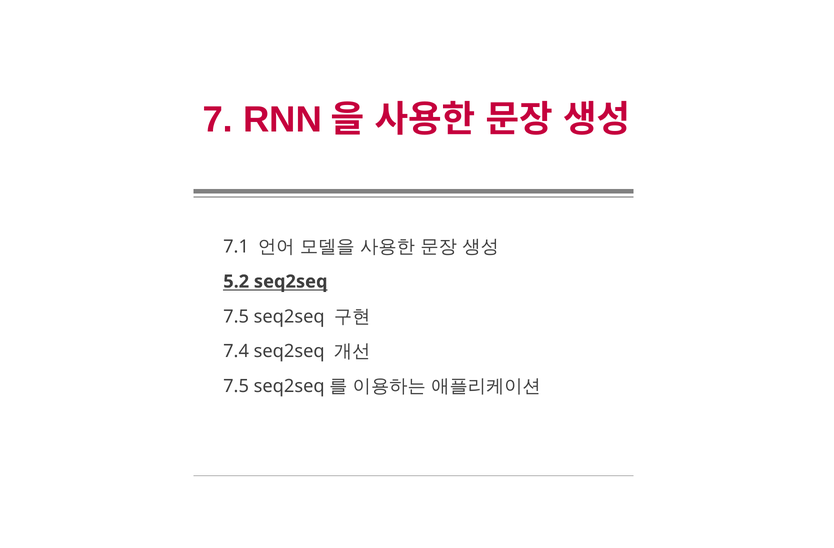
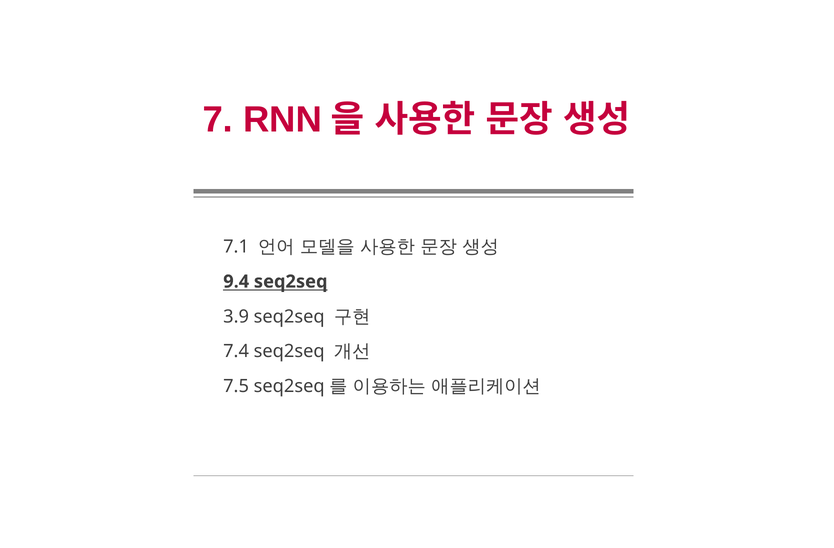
5.2: 5.2 -> 9.4
7.5 at (236, 316): 7.5 -> 3.9
